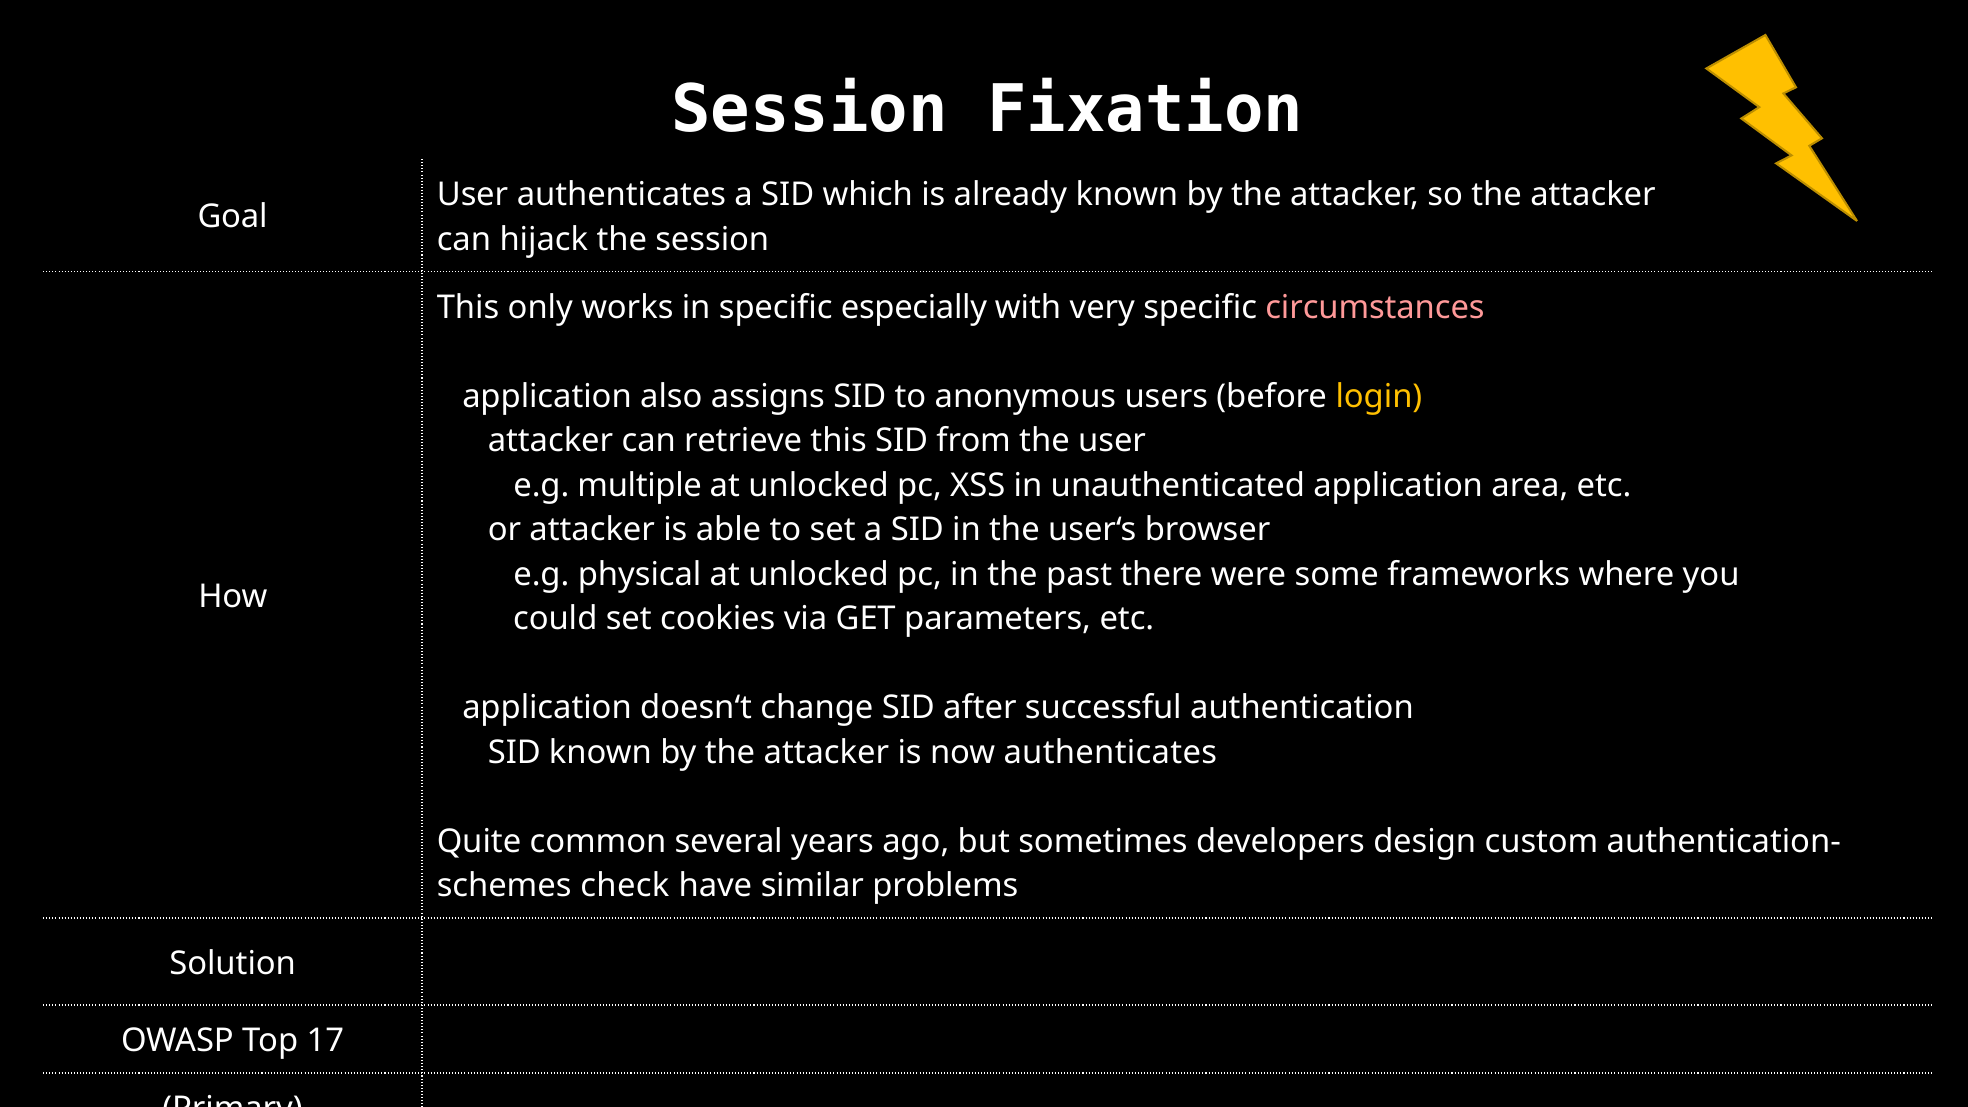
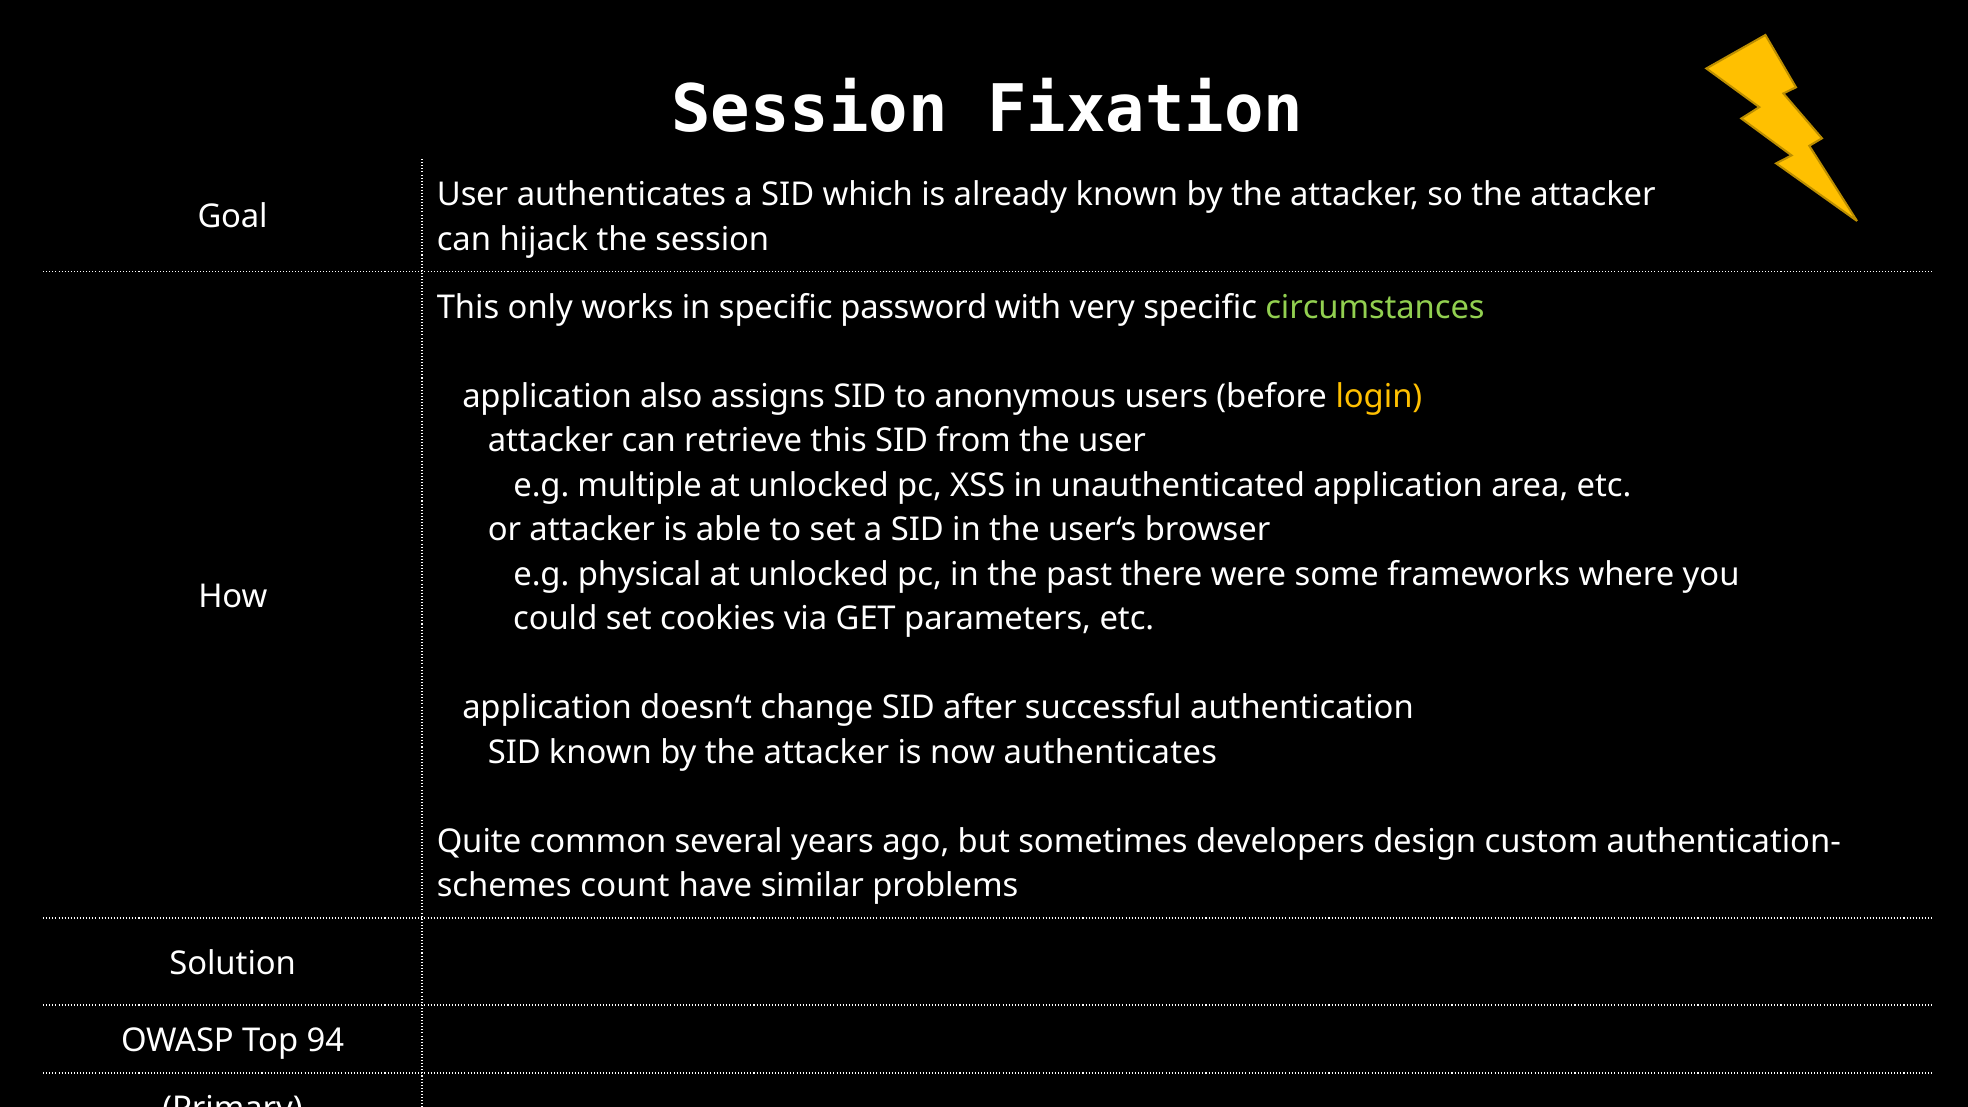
especially: especially -> password
circumstances colour: pink -> light green
check: check -> count
17: 17 -> 94
